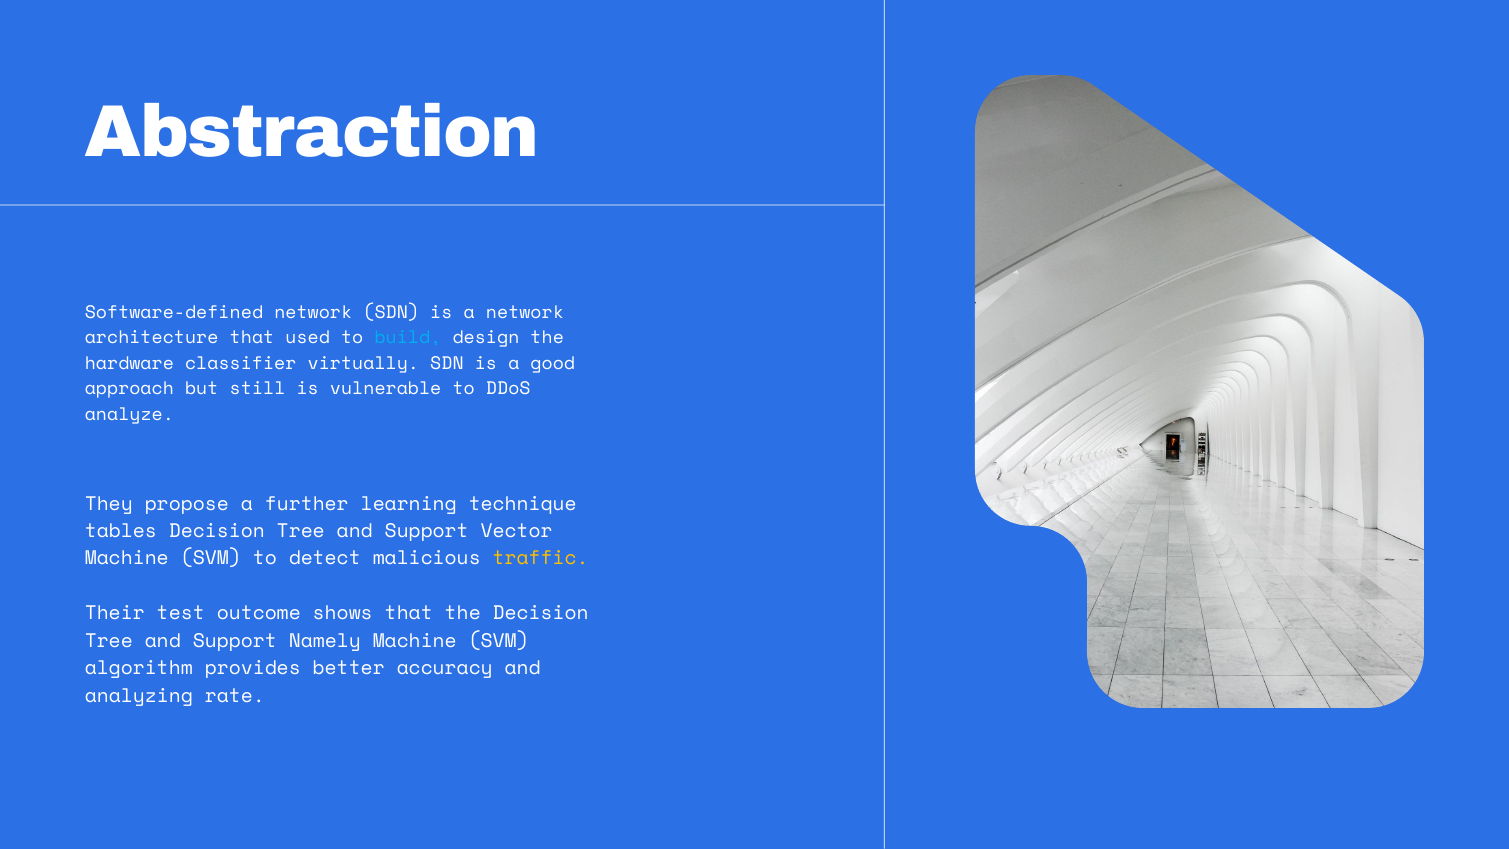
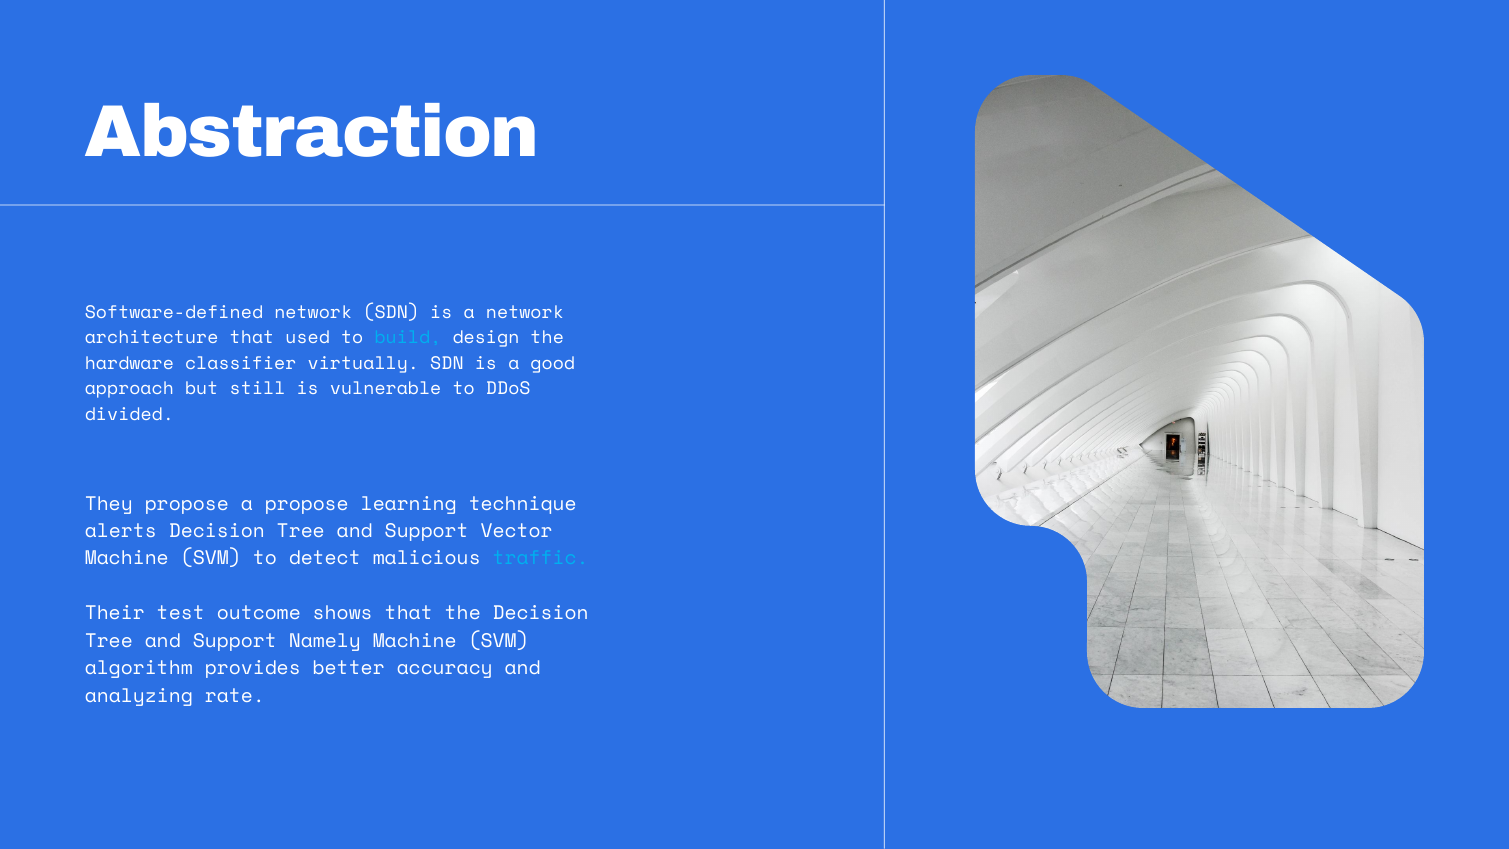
analyze: analyze -> divided
a further: further -> propose
tables: tables -> alerts
traffic colour: yellow -> light blue
